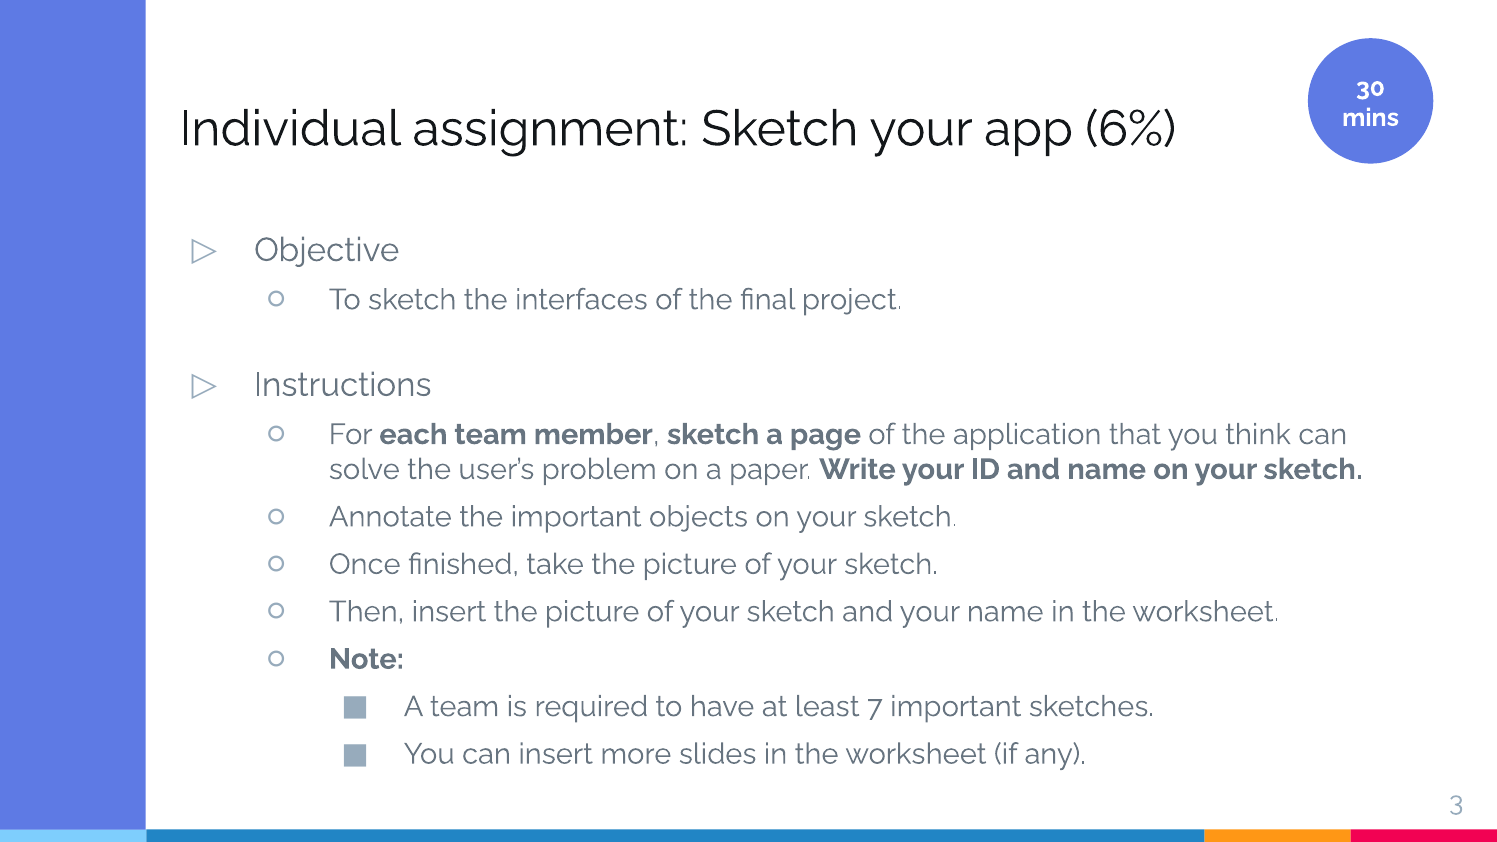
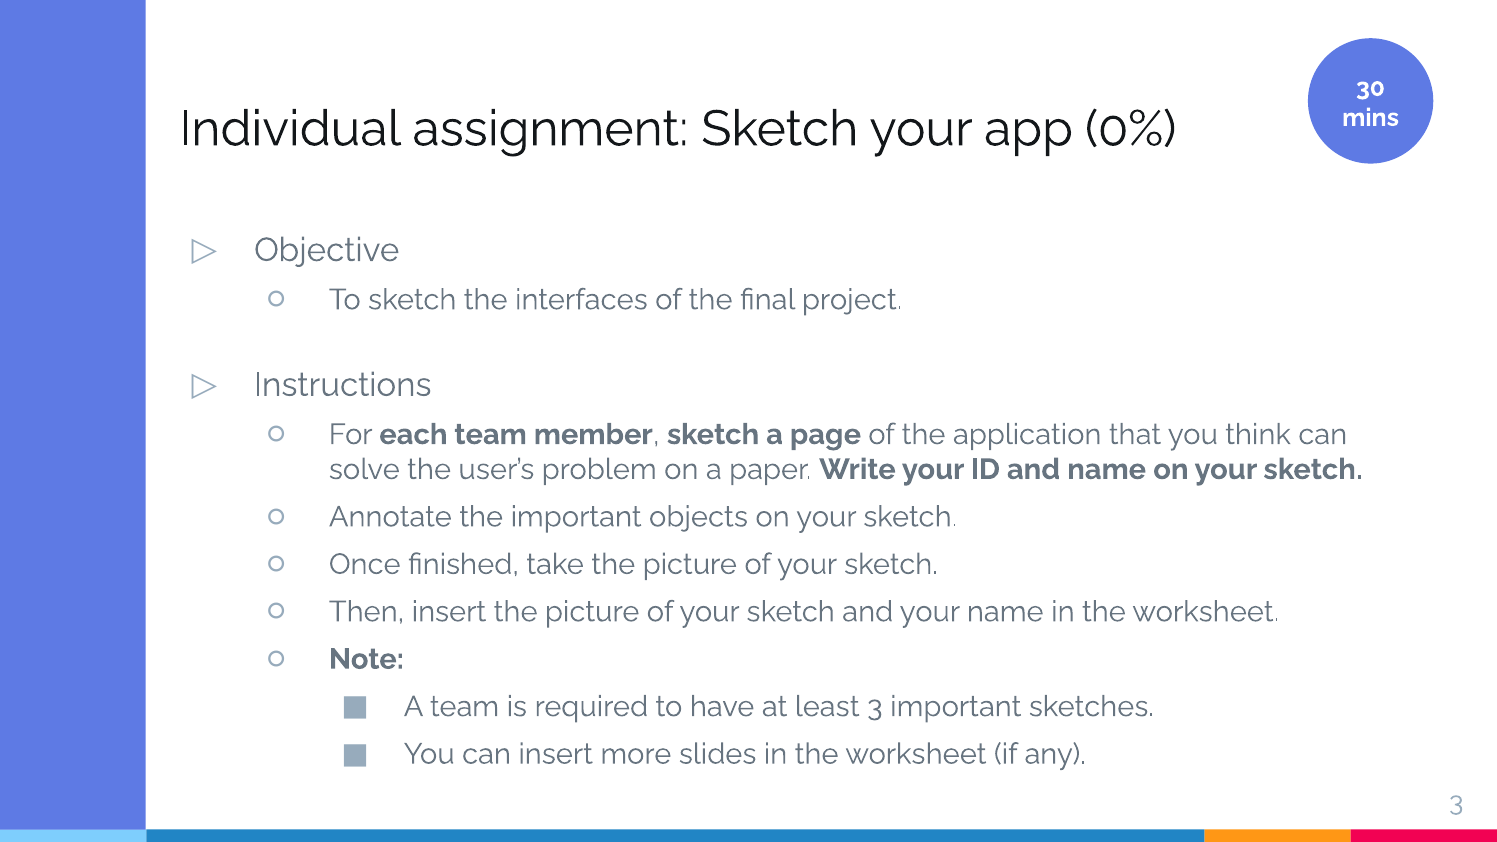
6%: 6% -> 0%
least 7: 7 -> 3
